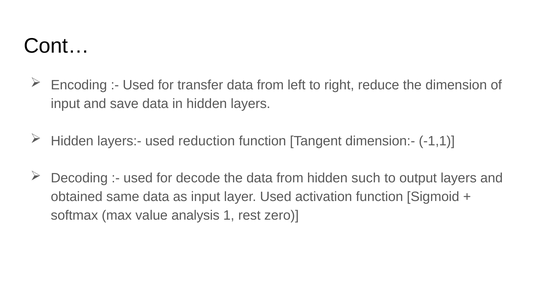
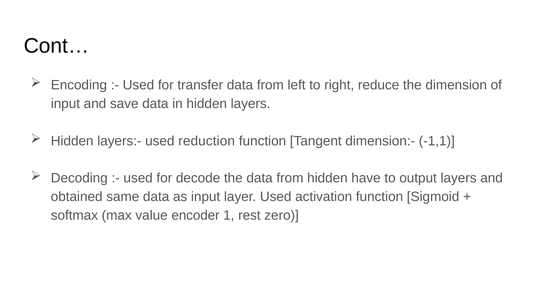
such: such -> have
analysis: analysis -> encoder
